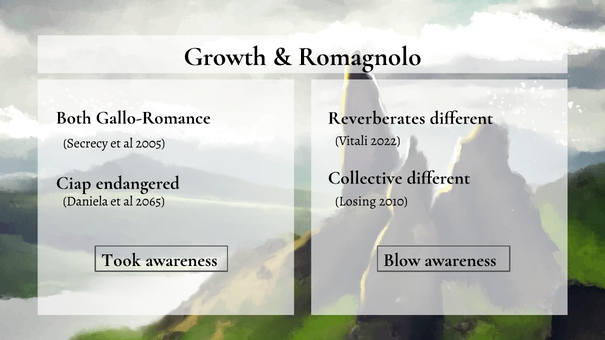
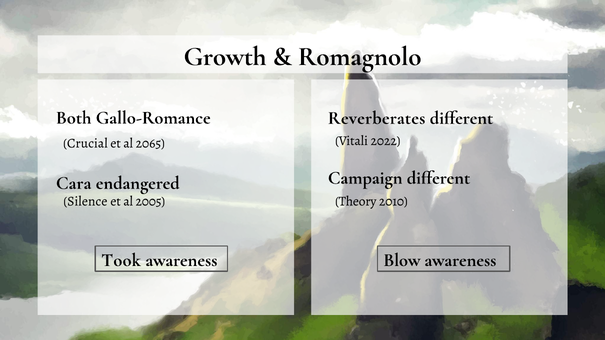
Secrecy: Secrecy -> Crucial
2005: 2005 -> 2065
Collective: Collective -> Campaign
Ciap: Ciap -> Cara
Daniela: Daniela -> Silence
2065: 2065 -> 2005
Losing: Losing -> Theory
